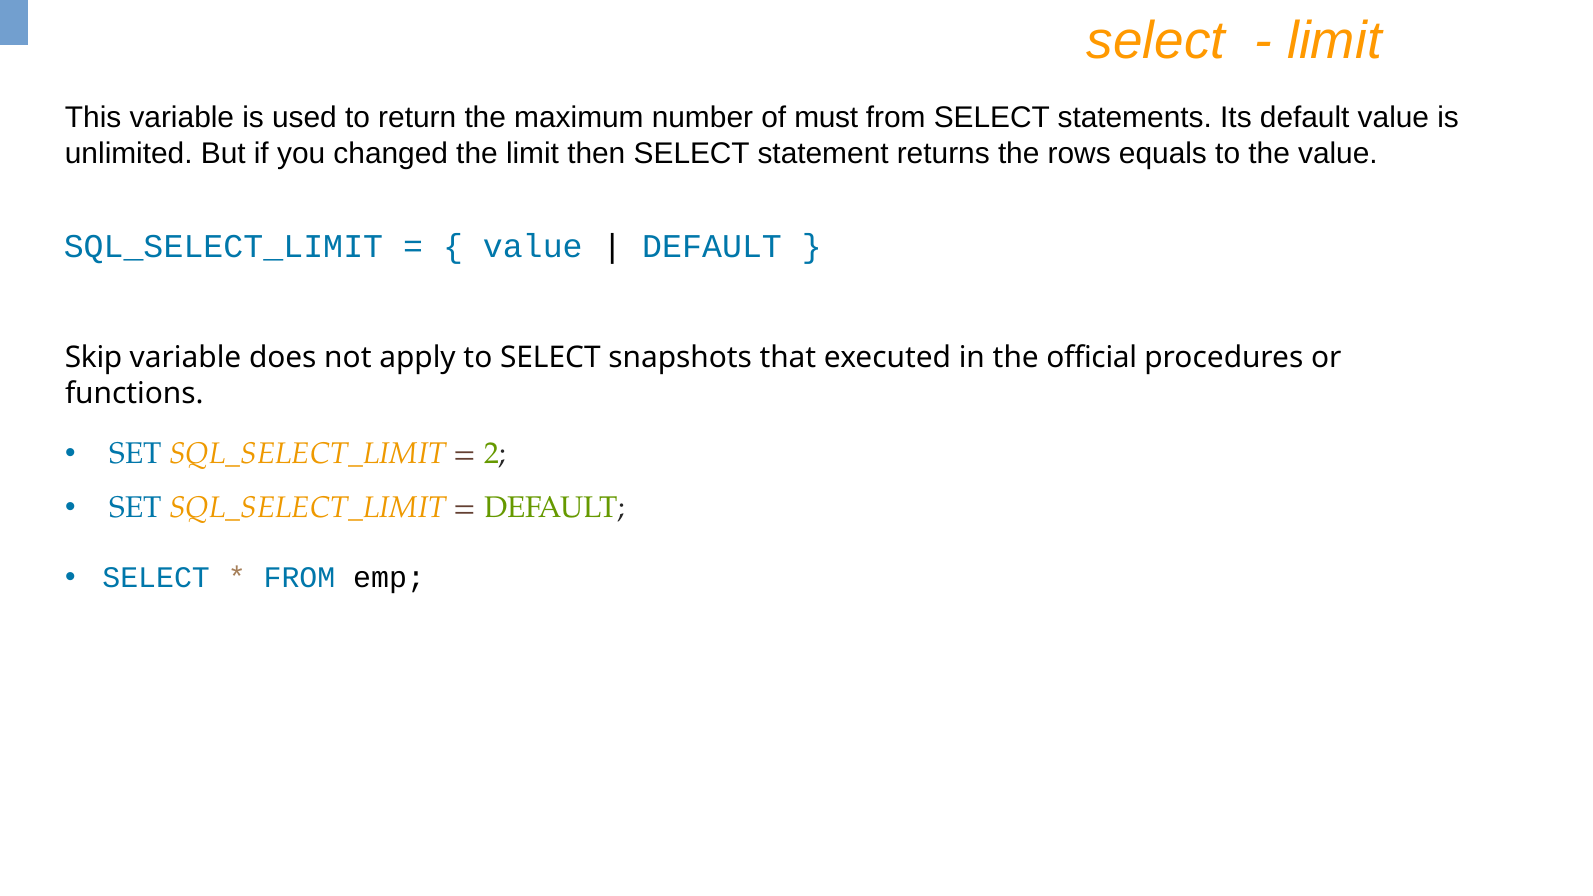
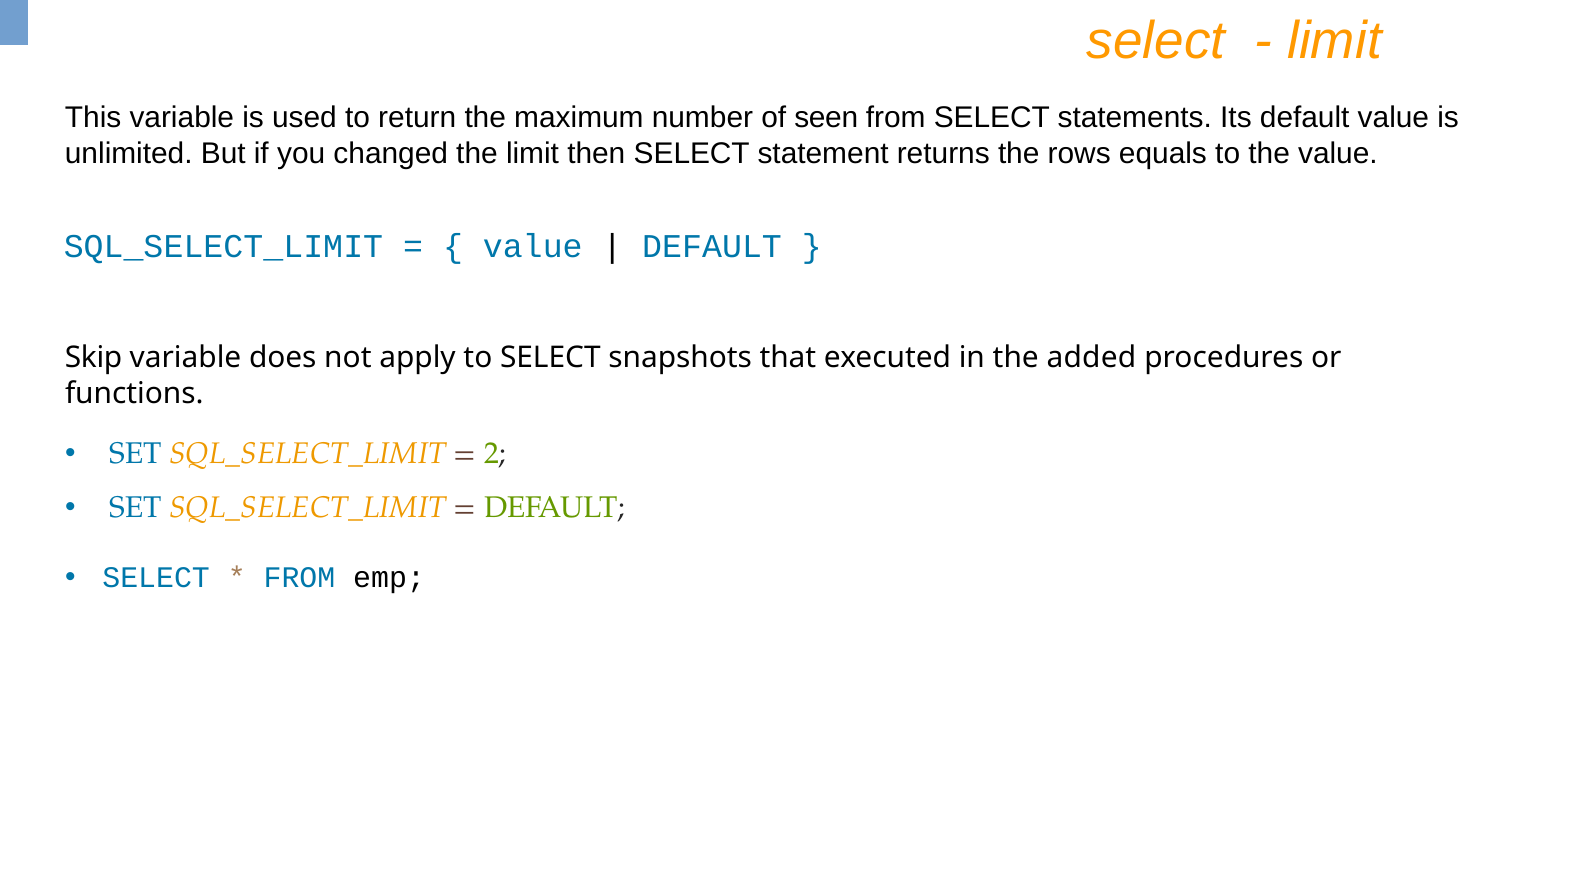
must: must -> seen
official: official -> added
